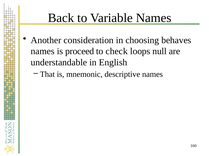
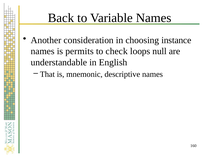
behaves: behaves -> instance
proceed: proceed -> permits
